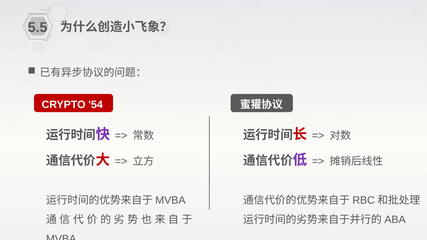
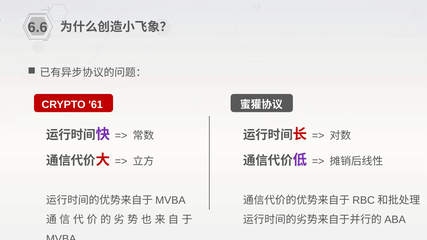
5.5: 5.5 -> 6.6
54: 54 -> 61
